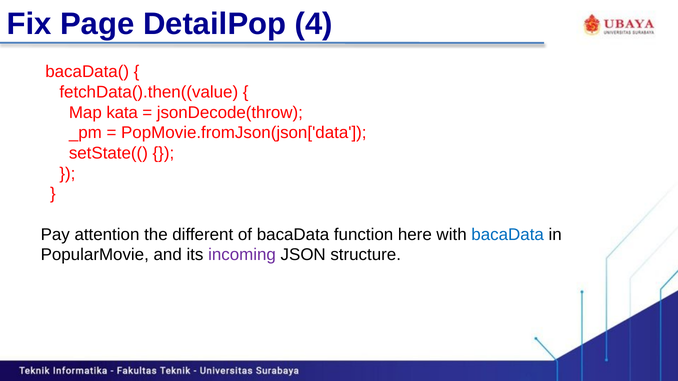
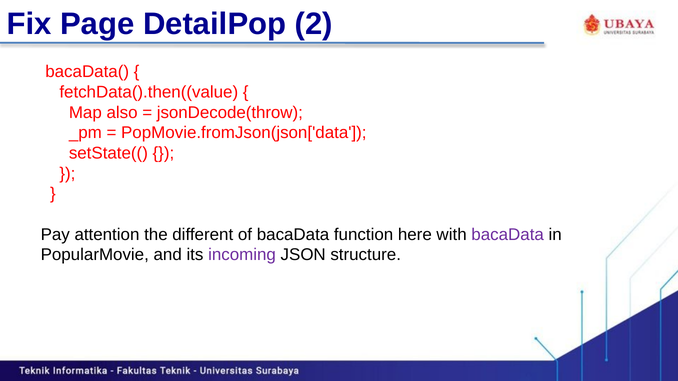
4: 4 -> 2
kata: kata -> also
bacaData at (508, 235) colour: blue -> purple
